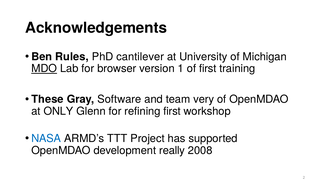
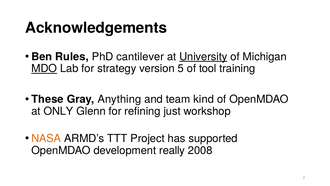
University underline: none -> present
browser: browser -> strategy
1: 1 -> 5
of first: first -> tool
Software: Software -> Anything
very: very -> kind
refining first: first -> just
NASA colour: blue -> orange
